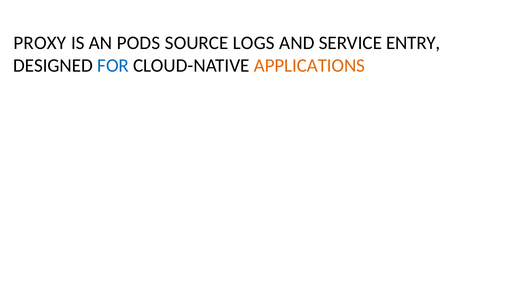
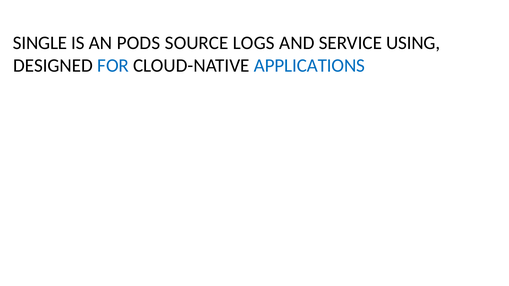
PROXY: PROXY -> SINGLE
ENTRY: ENTRY -> USING
APPLICATIONS colour: orange -> blue
